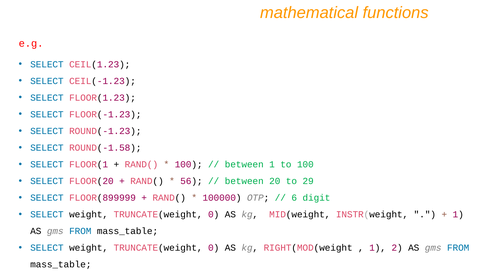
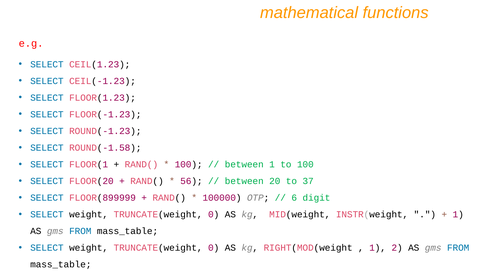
29: 29 -> 37
